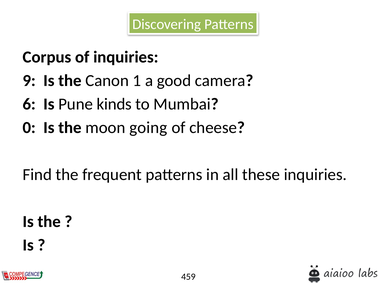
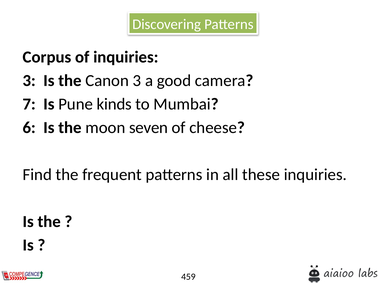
9 at (29, 81): 9 -> 3
Canon 1: 1 -> 3
6: 6 -> 7
0: 0 -> 6
going: going -> seven
